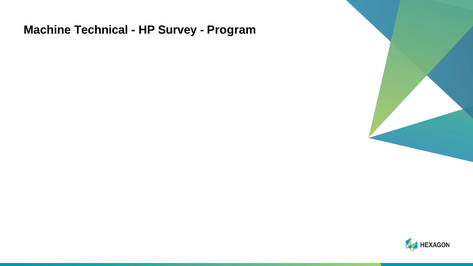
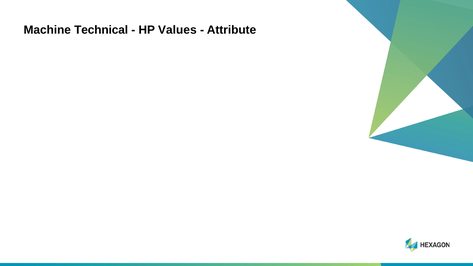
Survey: Survey -> Values
Program: Program -> Attribute
